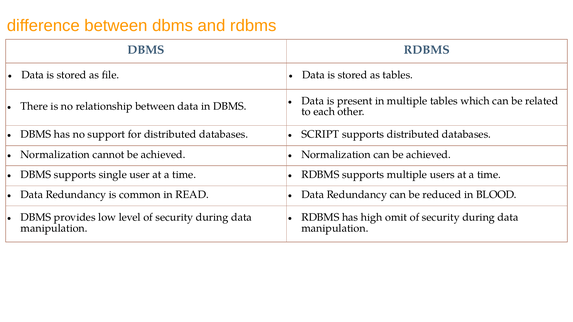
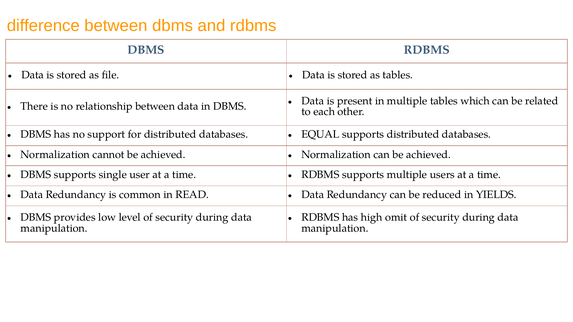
SCRIPT: SCRIPT -> EQUAL
BLOOD: BLOOD -> YIELDS
